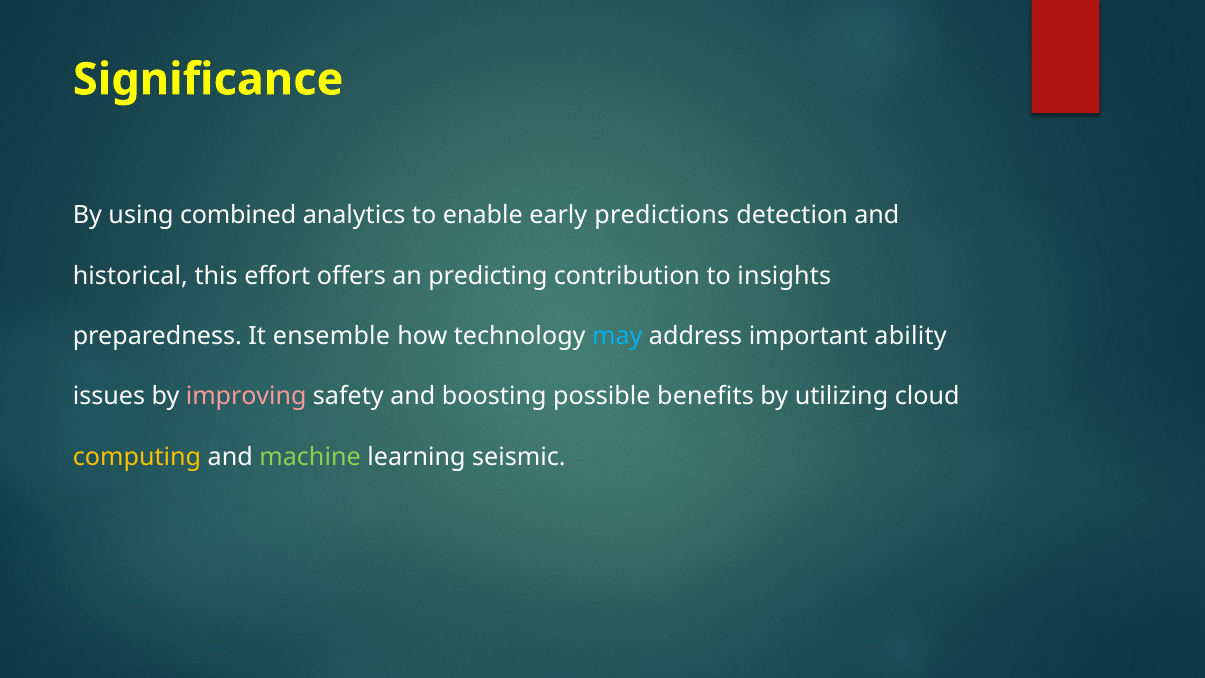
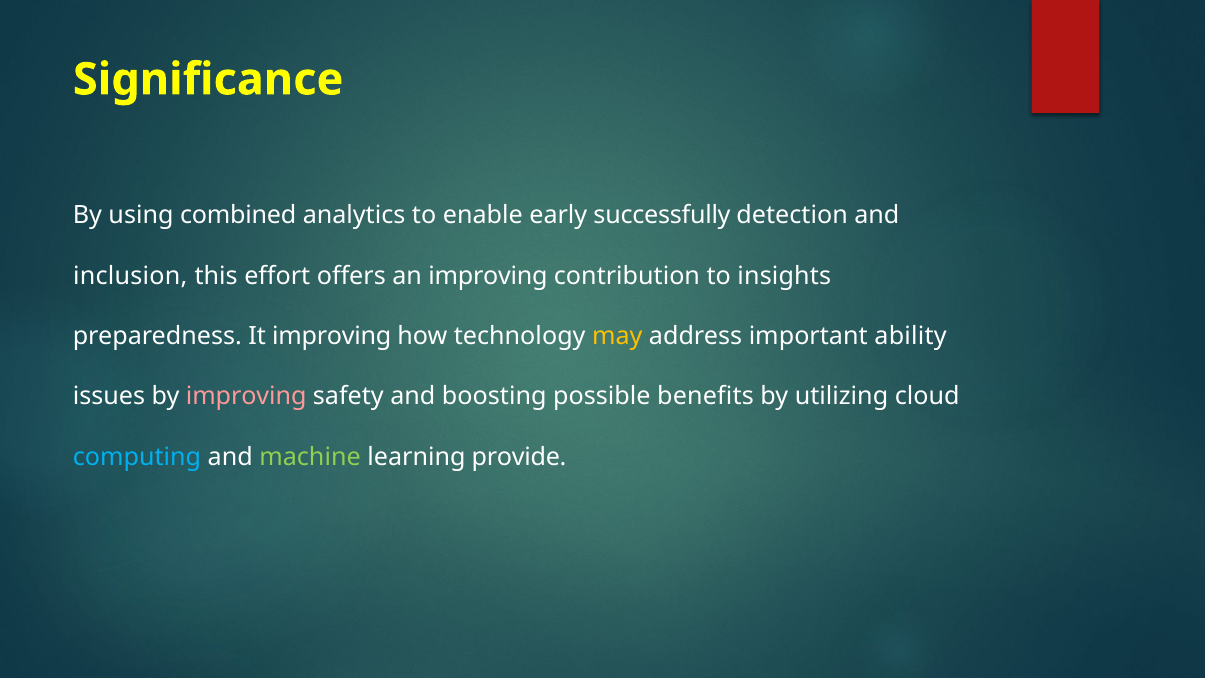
predictions: predictions -> successfully
historical: historical -> inclusion
an predicting: predicting -> improving
It ensemble: ensemble -> improving
may colour: light blue -> yellow
computing colour: yellow -> light blue
seismic: seismic -> provide
